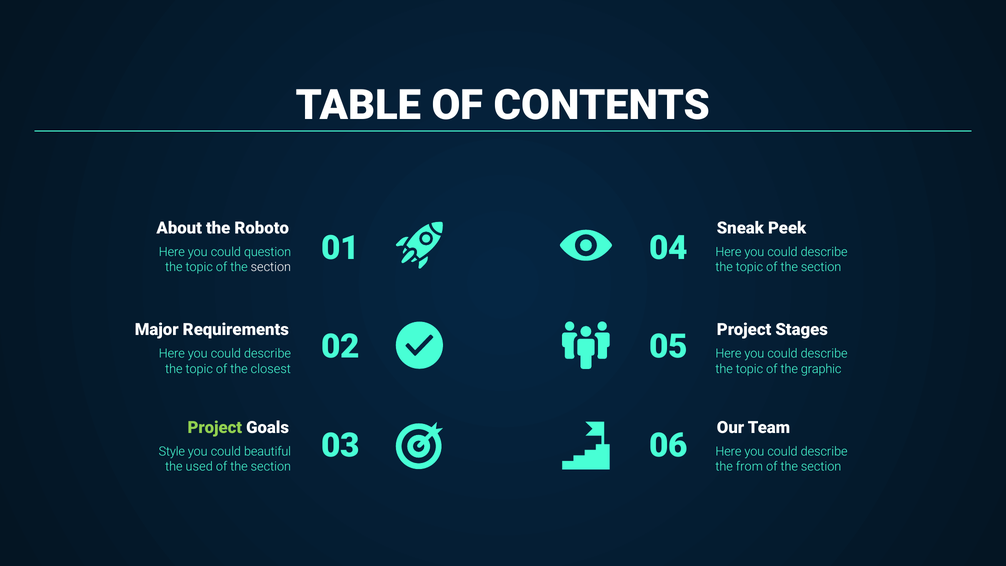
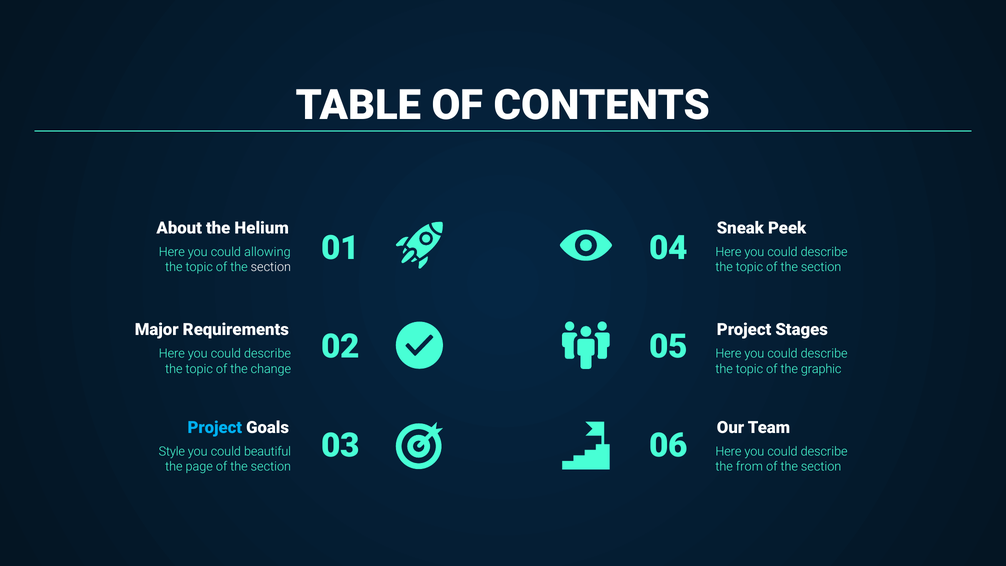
Roboto: Roboto -> Helium
question: question -> allowing
closest: closest -> change
Project at (215, 428) colour: light green -> light blue
used: used -> page
